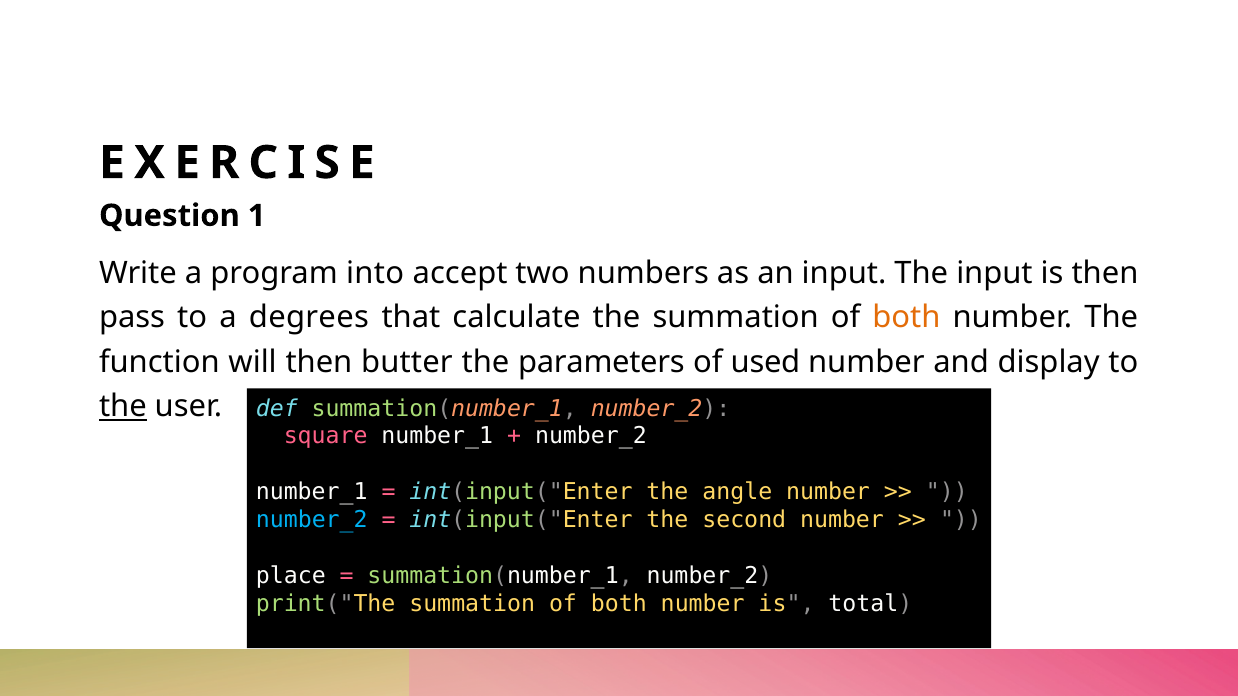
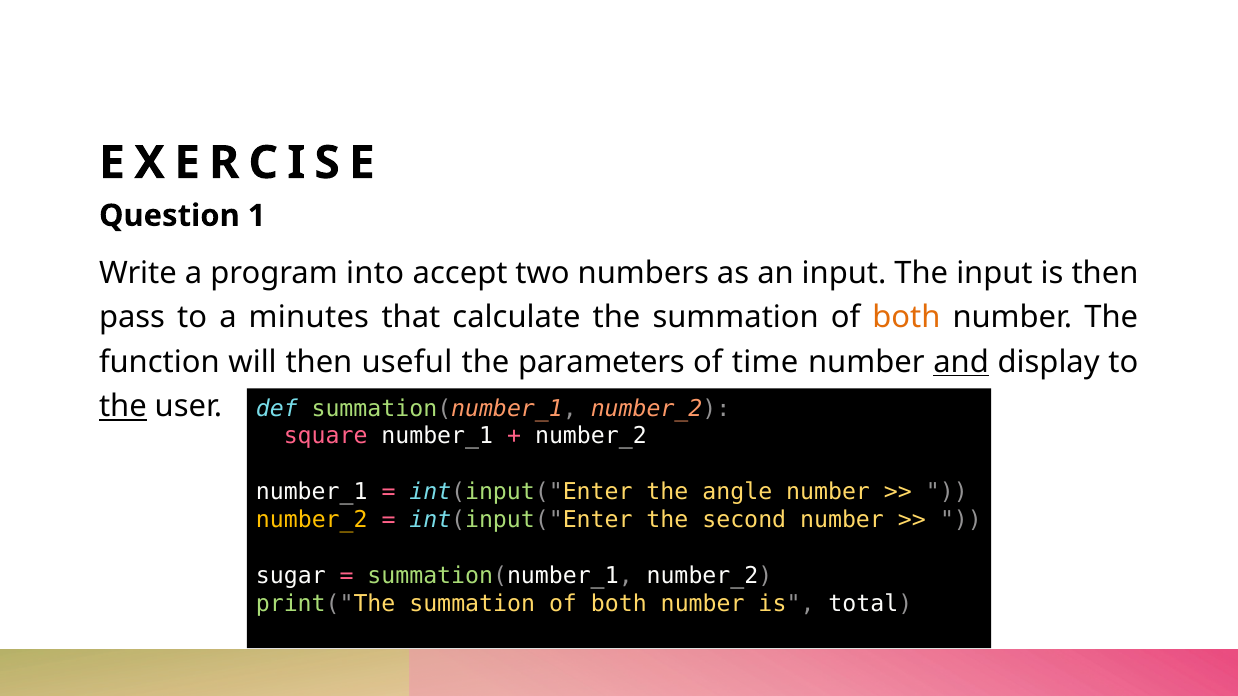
degrees: degrees -> minutes
butter: butter -> useful
used: used -> time
and underline: none -> present
number_2 at (312, 520) colour: light blue -> yellow
place: place -> sugar
